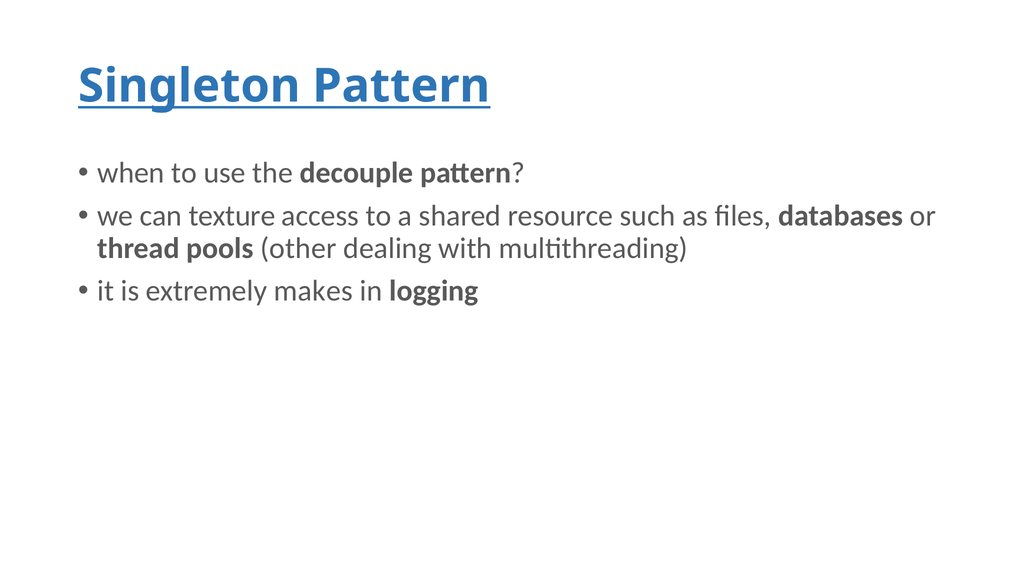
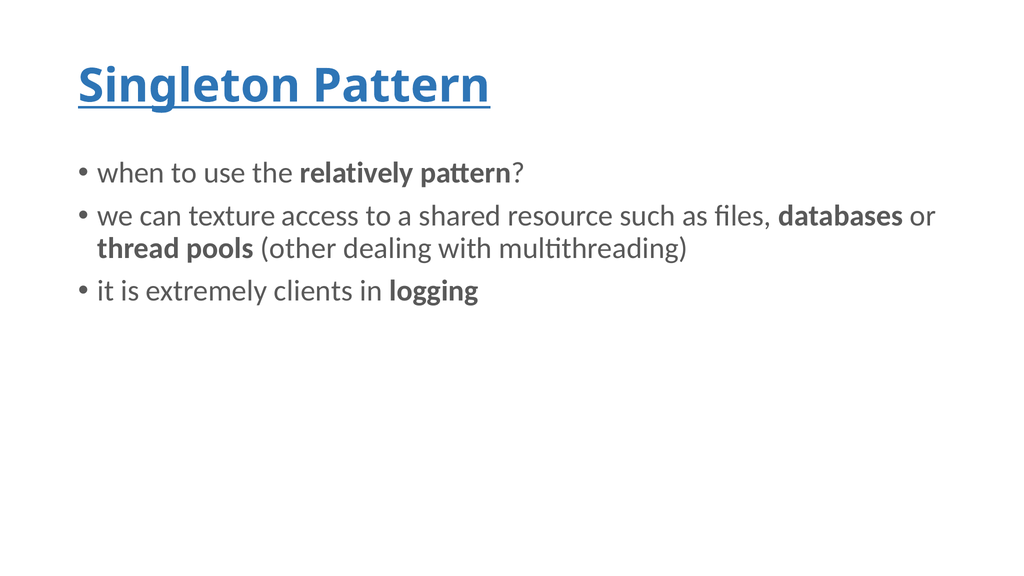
decouple: decouple -> relatively
makes: makes -> clients
